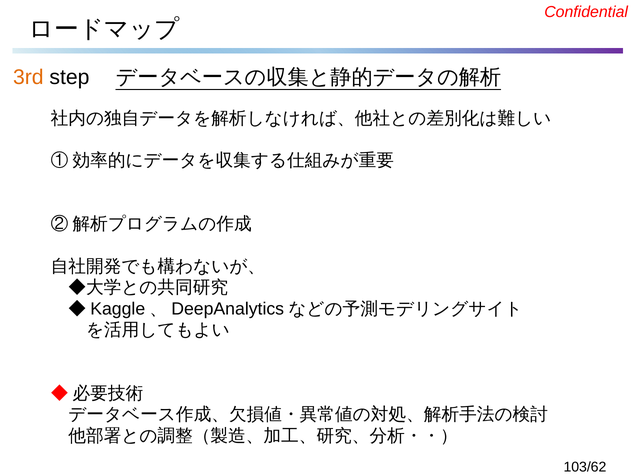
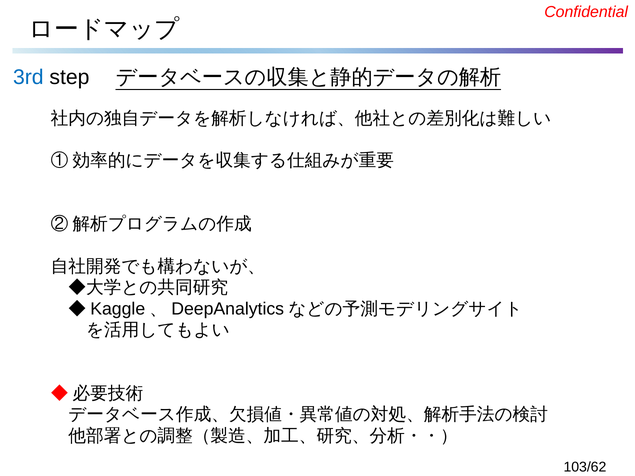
3rd colour: orange -> blue
